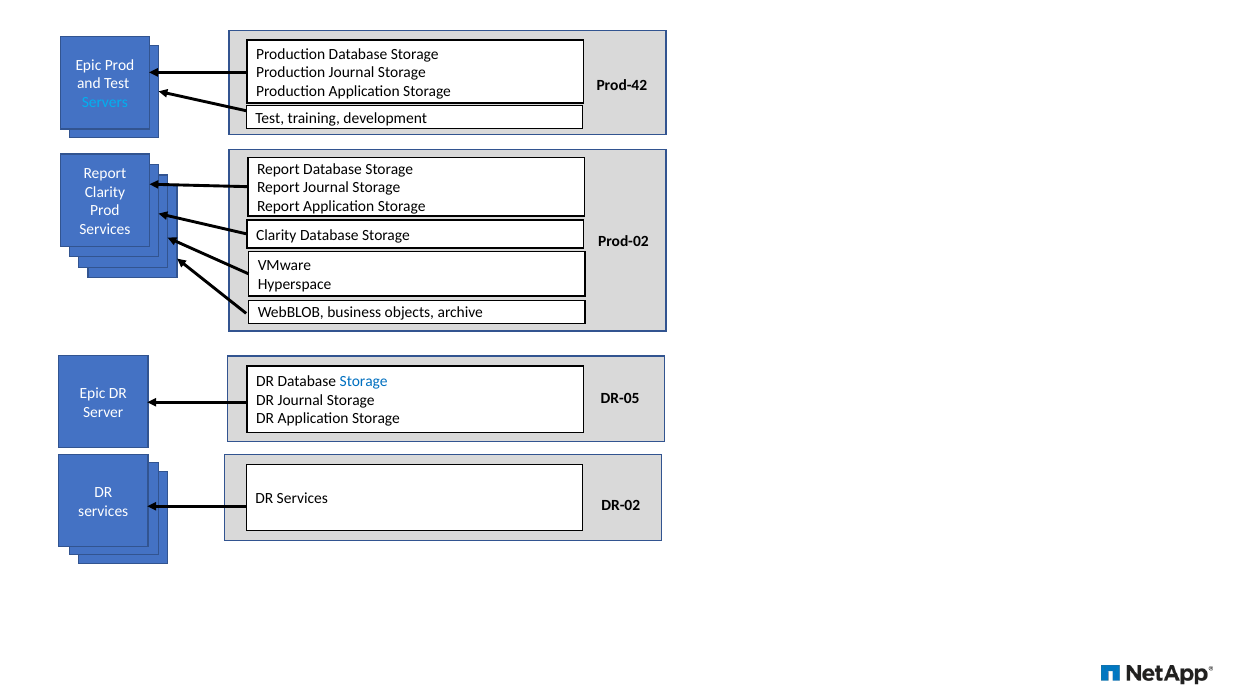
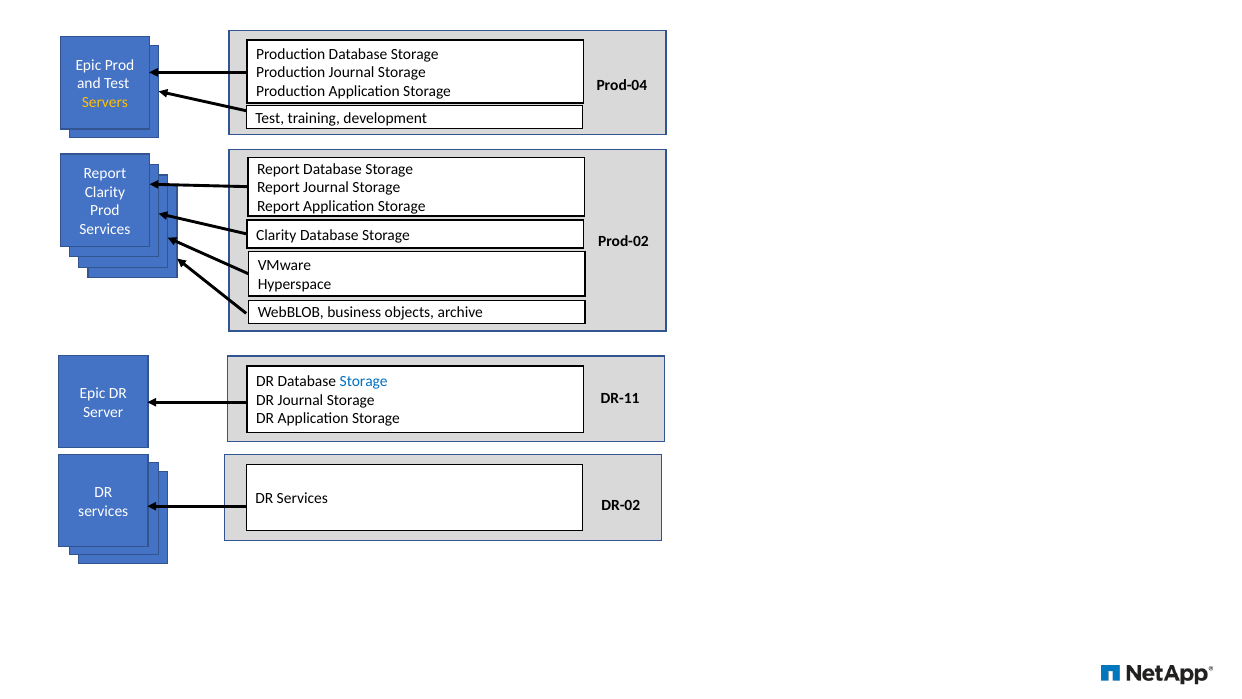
Prod-42: Prod-42 -> Prod-04
Servers colour: light blue -> yellow
DR-05: DR-05 -> DR-11
